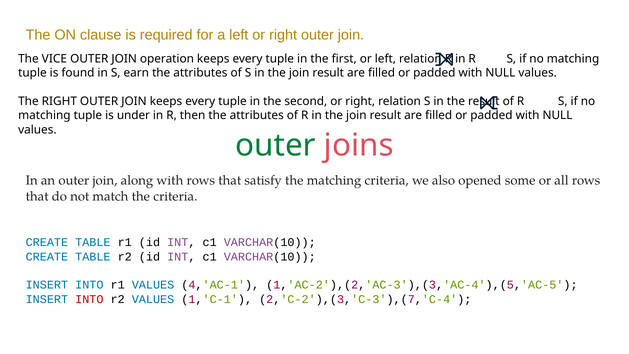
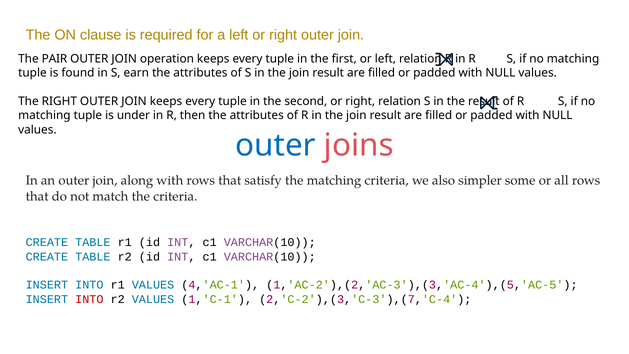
VICE: VICE -> PAIR
outer at (276, 145) colour: green -> blue
opened: opened -> simpler
